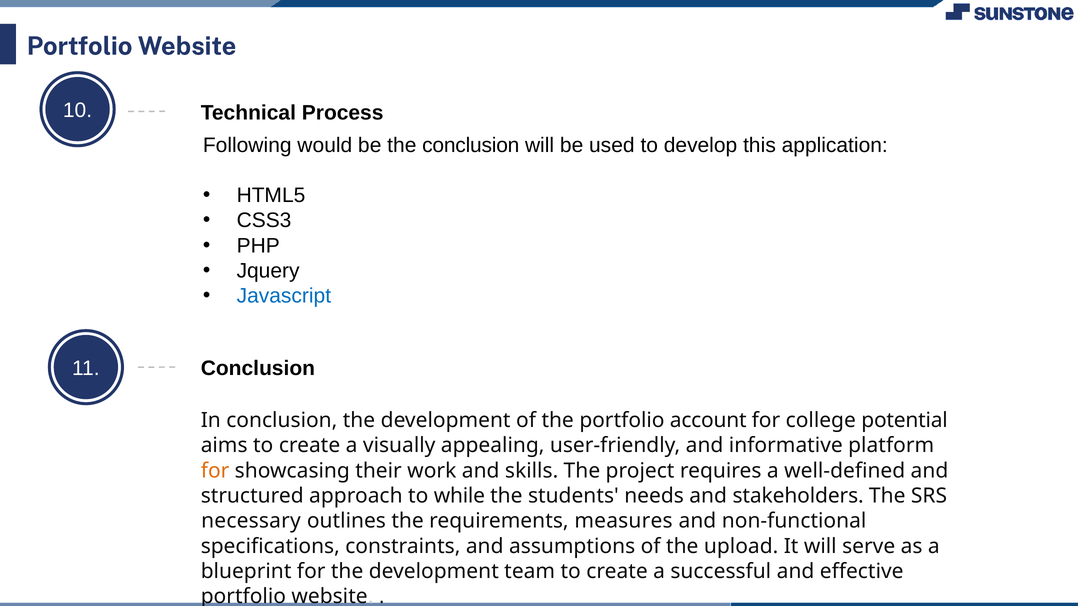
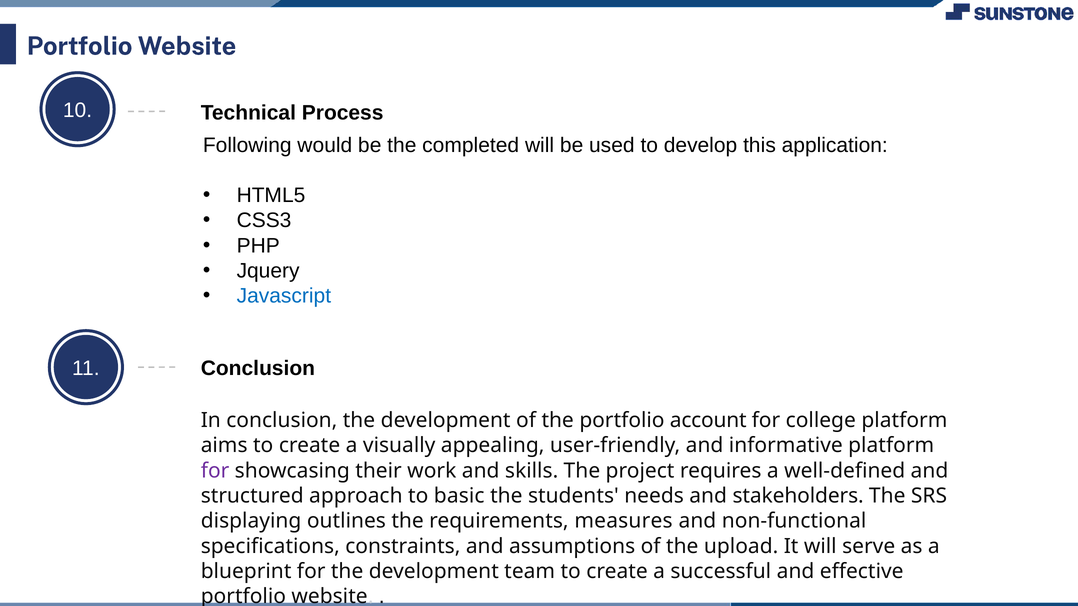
the conclusion: conclusion -> completed
college potential: potential -> platform
for at (215, 471) colour: orange -> purple
while: while -> basic
necessary: necessary -> displaying
